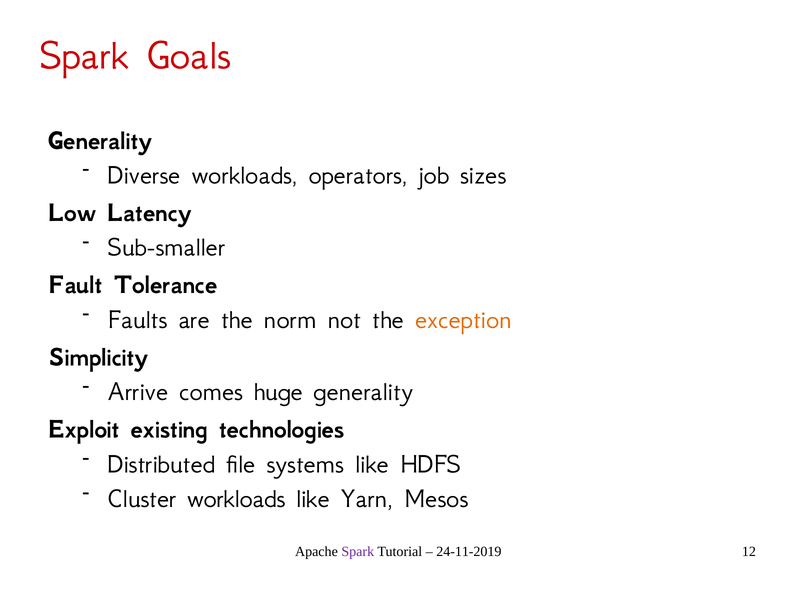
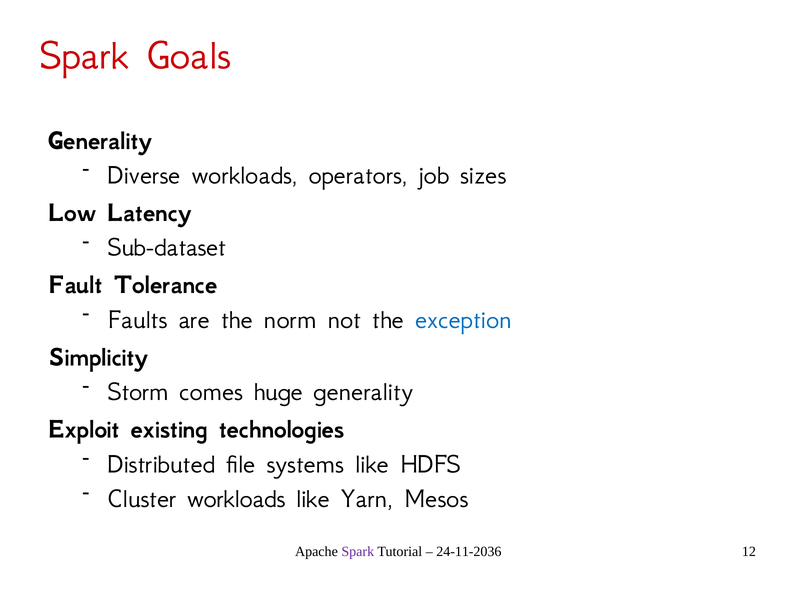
Sub-smaller: Sub-smaller -> Sub-dataset
exception colour: orange -> blue
Arrive: Arrive -> Storm
24-11-2019: 24-11-2019 -> 24-11-2036
